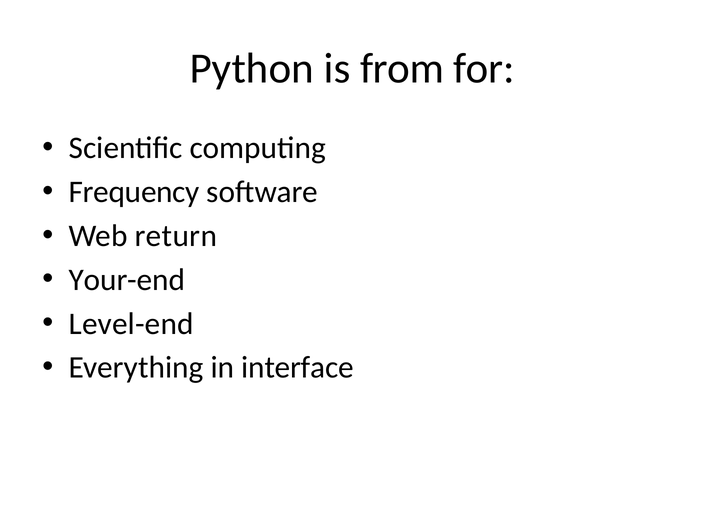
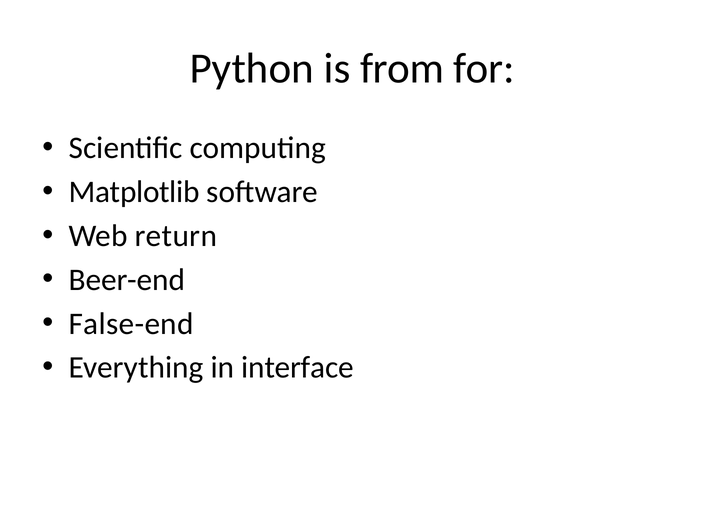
Frequency: Frequency -> Matplotlib
Your-end: Your-end -> Beer-end
Level-end: Level-end -> False-end
